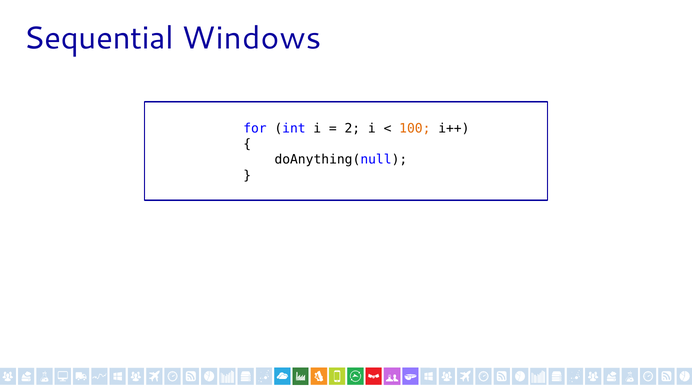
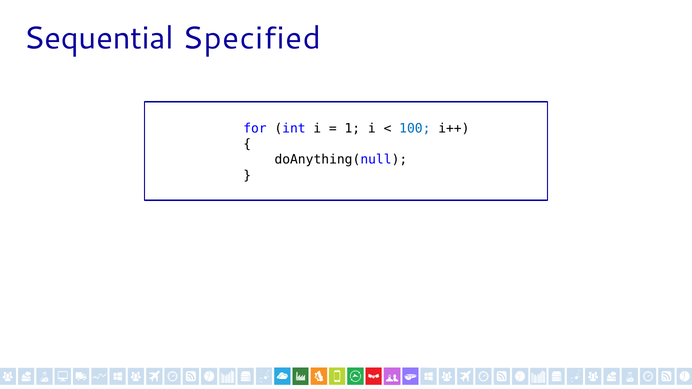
Windows: Windows -> Specified
2: 2 -> 1
100 colour: orange -> blue
